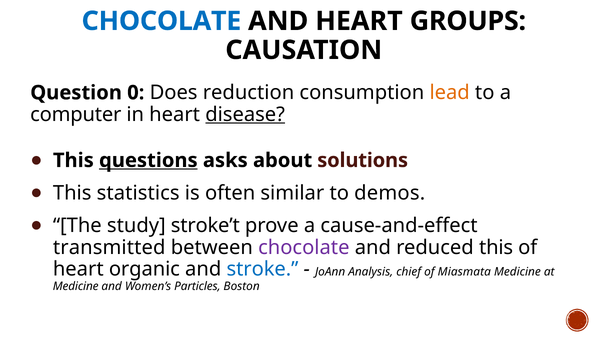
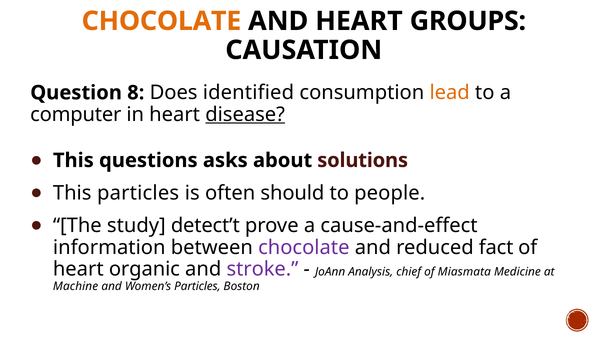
CHOCOLATE at (161, 21) colour: blue -> orange
0: 0 -> 8
reduction: reduction -> identified
questions underline: present -> none
This statistics: statistics -> particles
similar: similar -> should
demos: demos -> people
stroke’t: stroke’t -> detect’t
transmitted: transmitted -> information
reduced this: this -> fact
stroke colour: blue -> purple
Medicine at (76, 287): Medicine -> Machine
